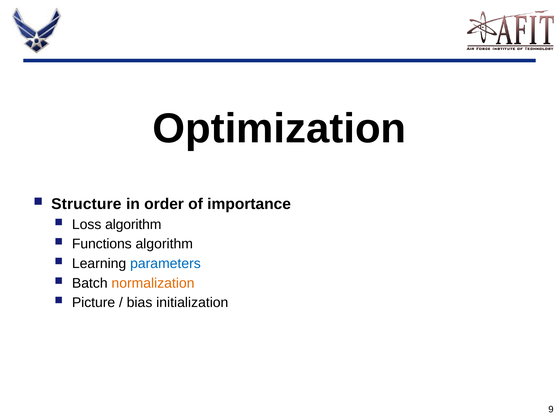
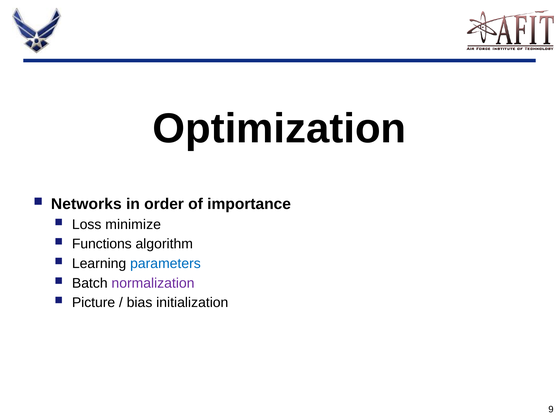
Structure: Structure -> Networks
Loss algorithm: algorithm -> minimize
normalization colour: orange -> purple
